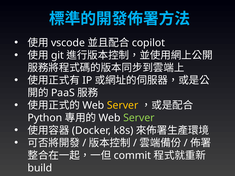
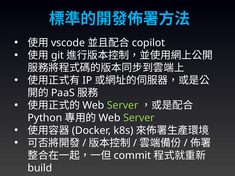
Server at (123, 106) colour: yellow -> light green
